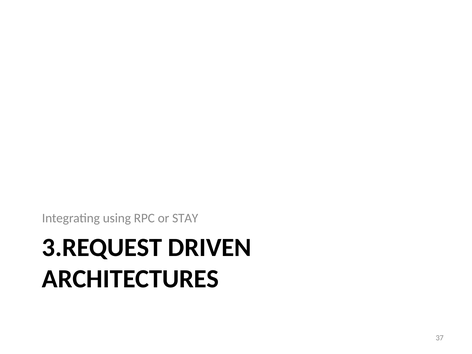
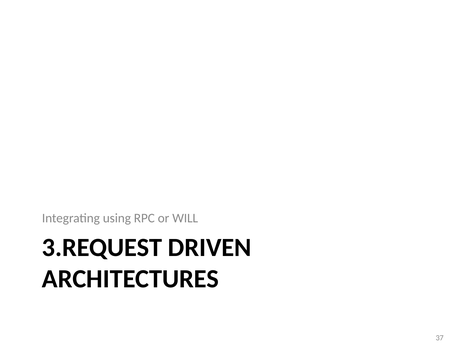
STAY: STAY -> WILL
